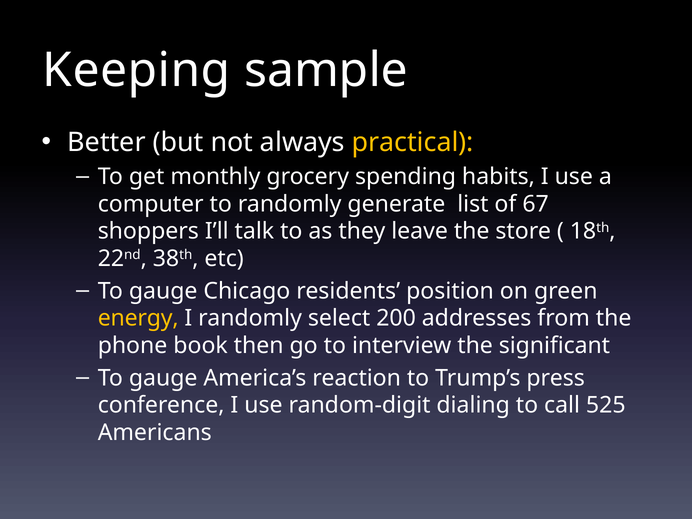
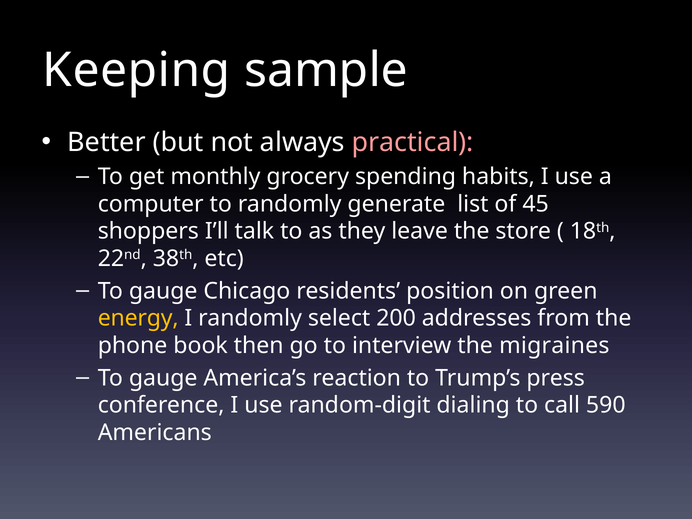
practical colour: yellow -> pink
67: 67 -> 45
significant: significant -> migraines
525: 525 -> 590
